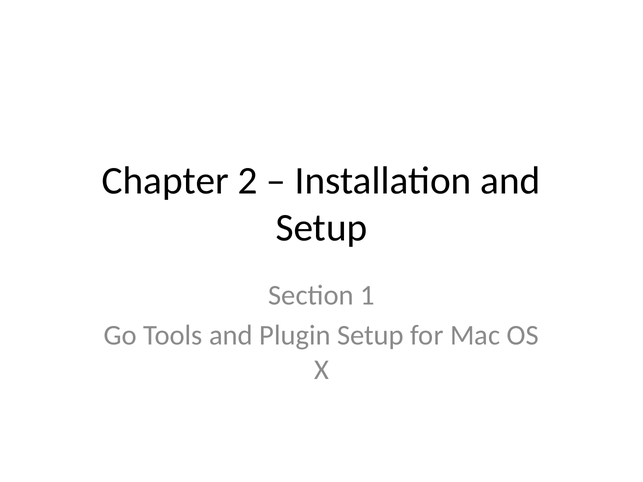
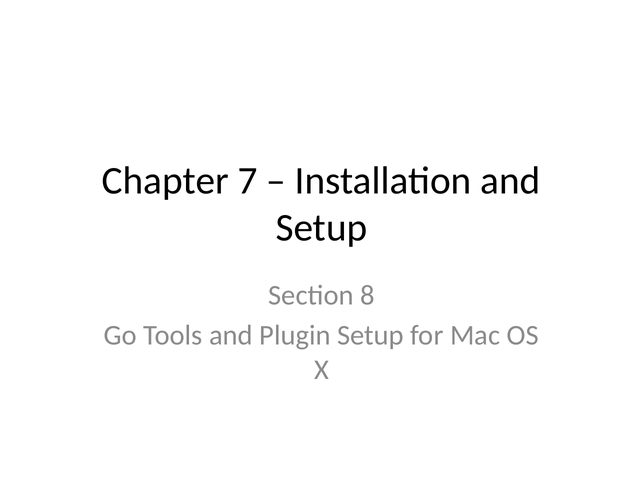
2: 2 -> 7
1: 1 -> 8
